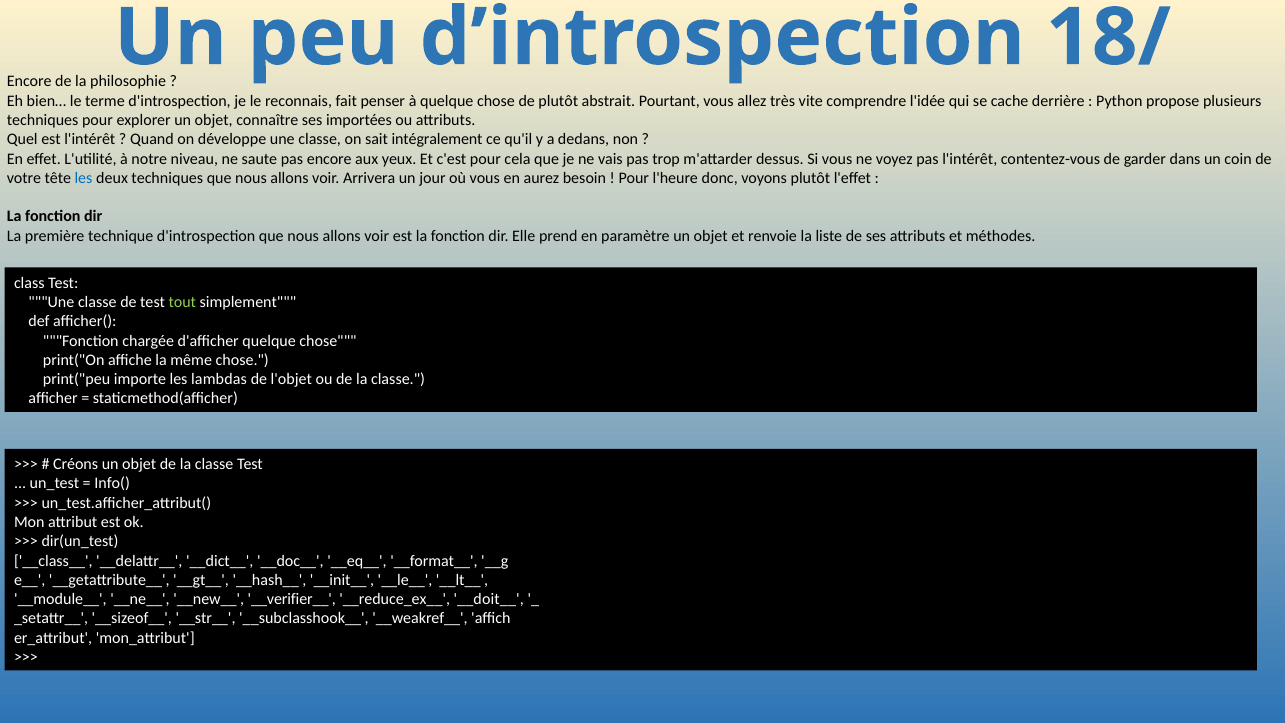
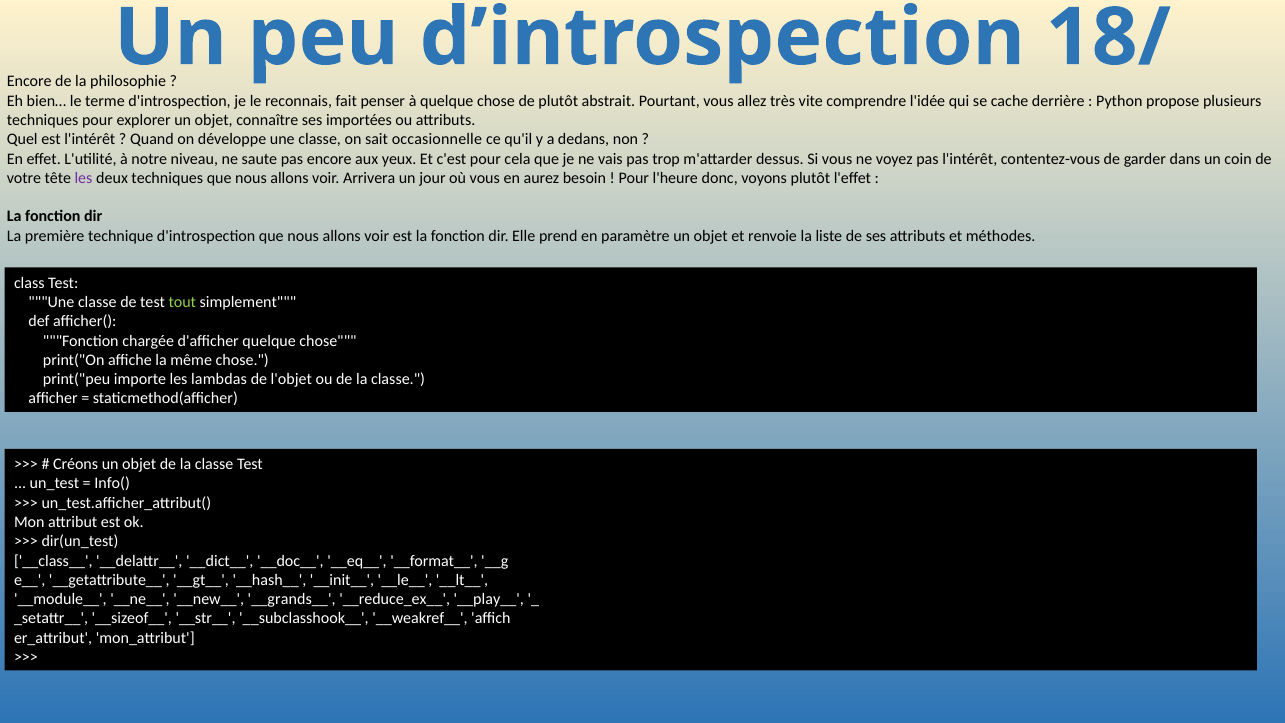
intégralement: intégralement -> occasionnelle
les at (84, 178) colour: blue -> purple
__verifier__: __verifier__ -> __grands__
__doit__: __doit__ -> __play__
